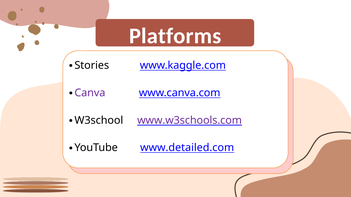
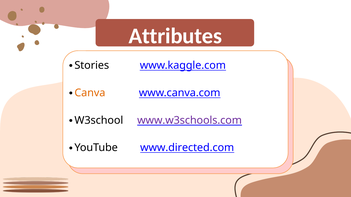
Platforms: Platforms -> Attributes
Canva colour: purple -> orange
www.detailed.com: www.detailed.com -> www.directed.com
